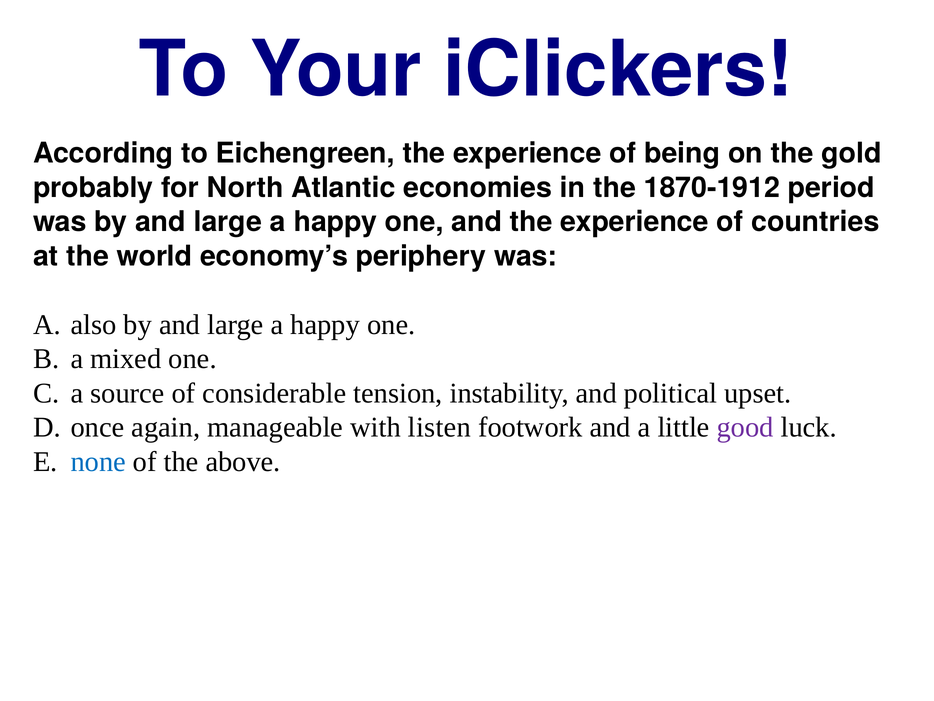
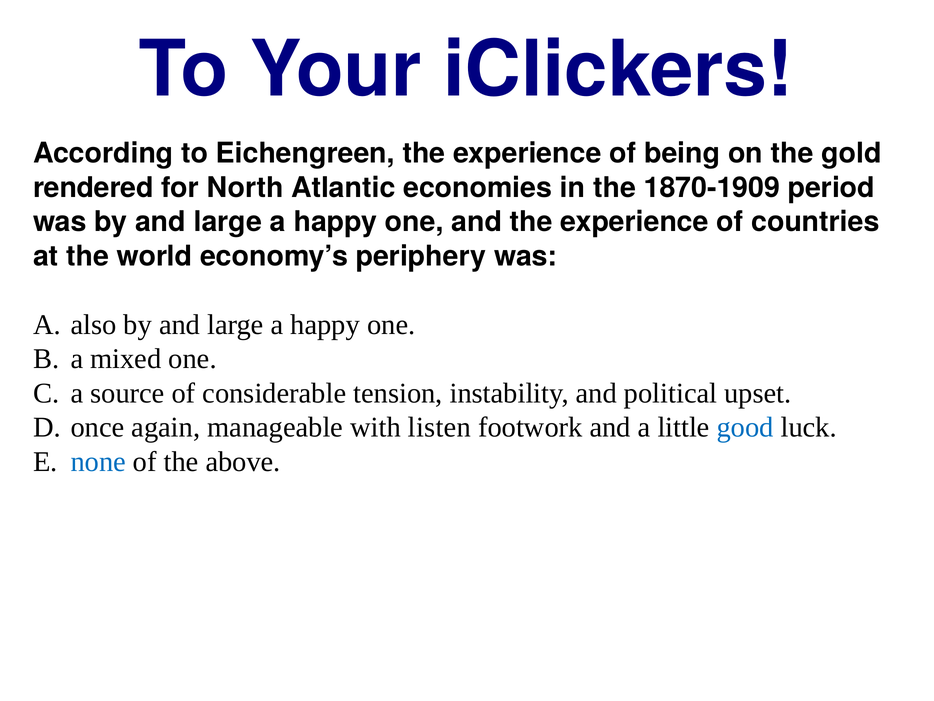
probably: probably -> rendered
1870-1912: 1870-1912 -> 1870-1909
good colour: purple -> blue
